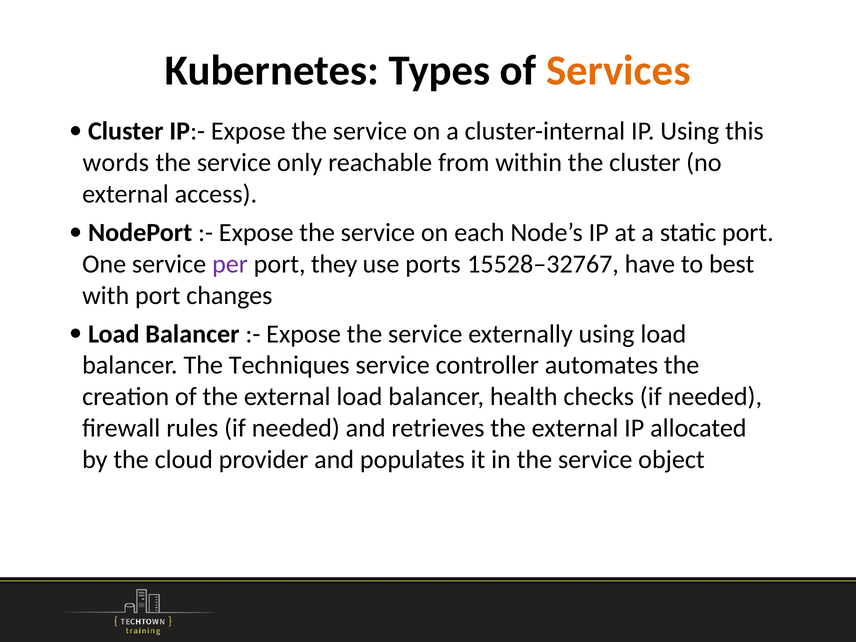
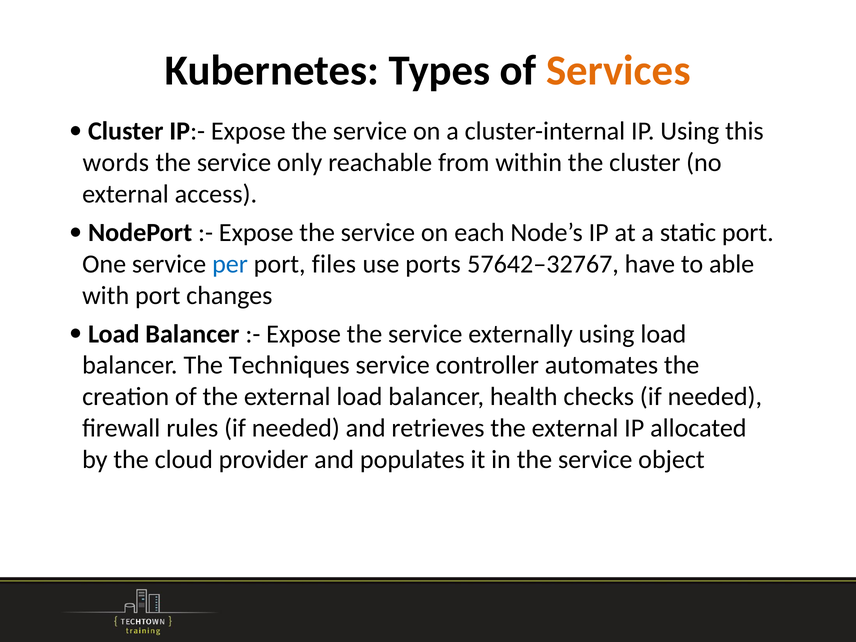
per colour: purple -> blue
they: they -> files
15528–32767: 15528–32767 -> 57642–32767
best: best -> able
